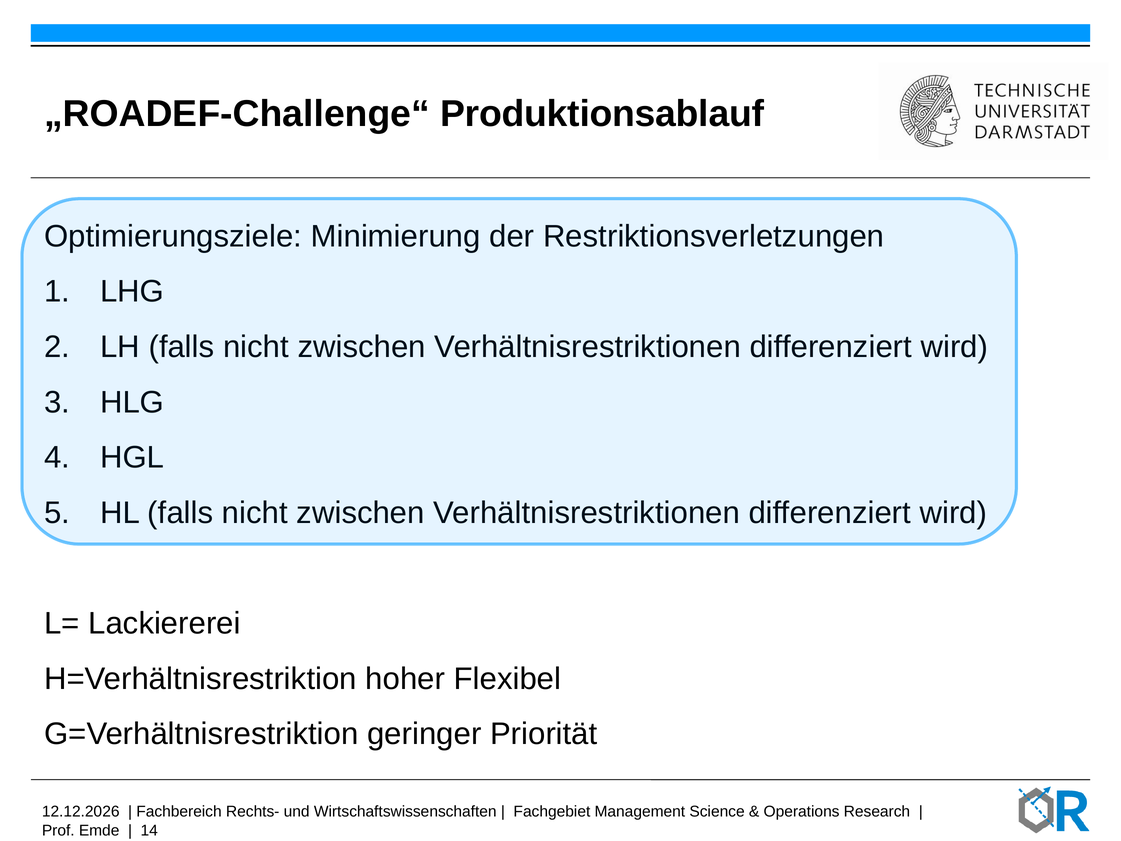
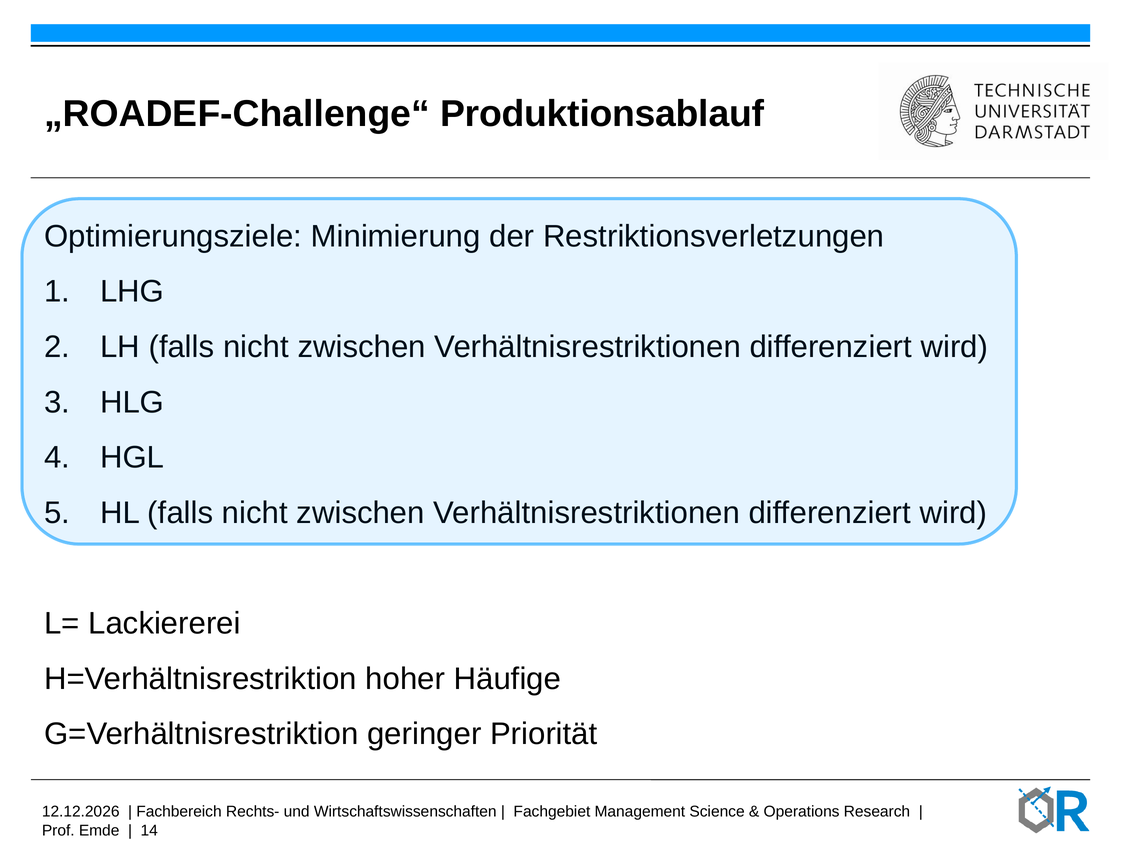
Flexibel: Flexibel -> Häufige
